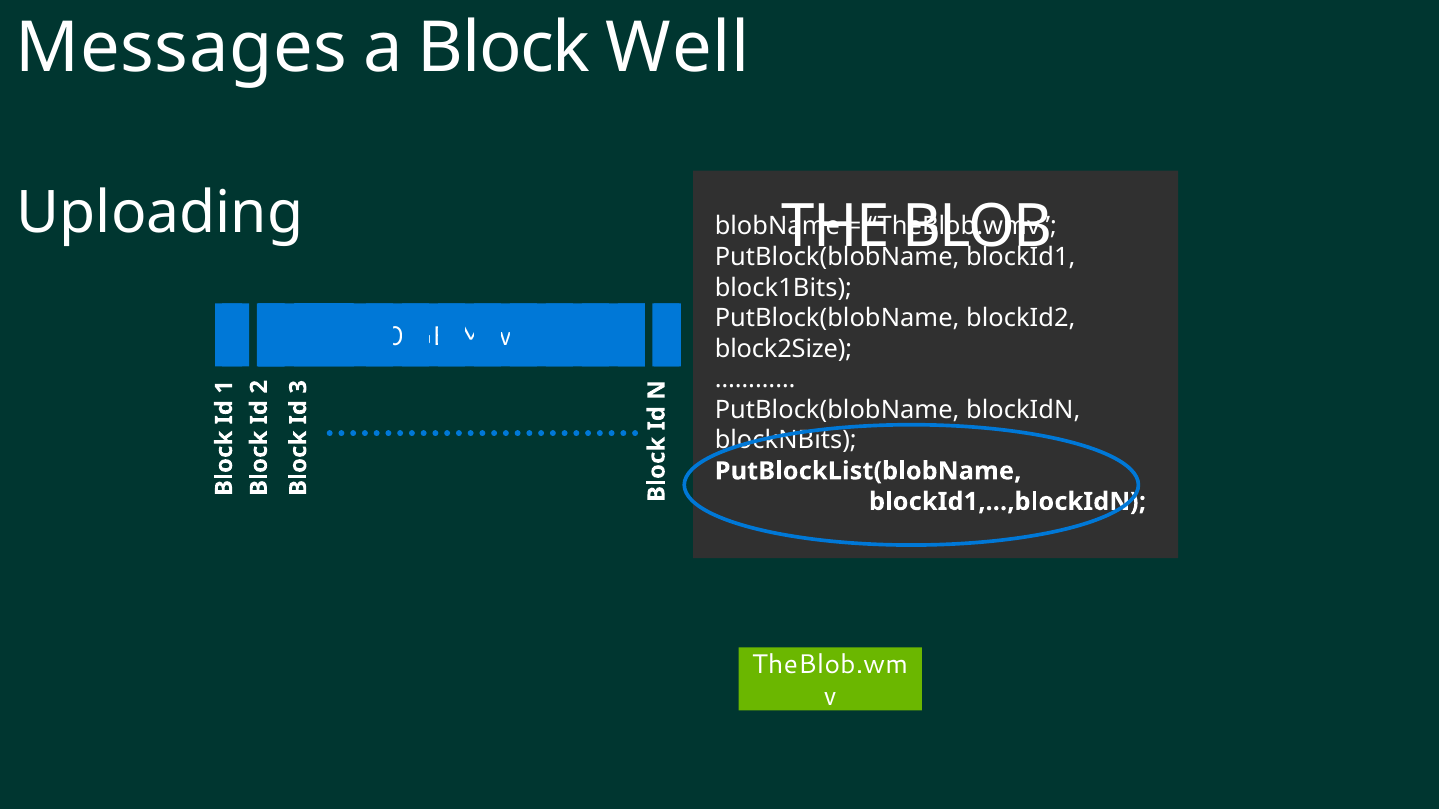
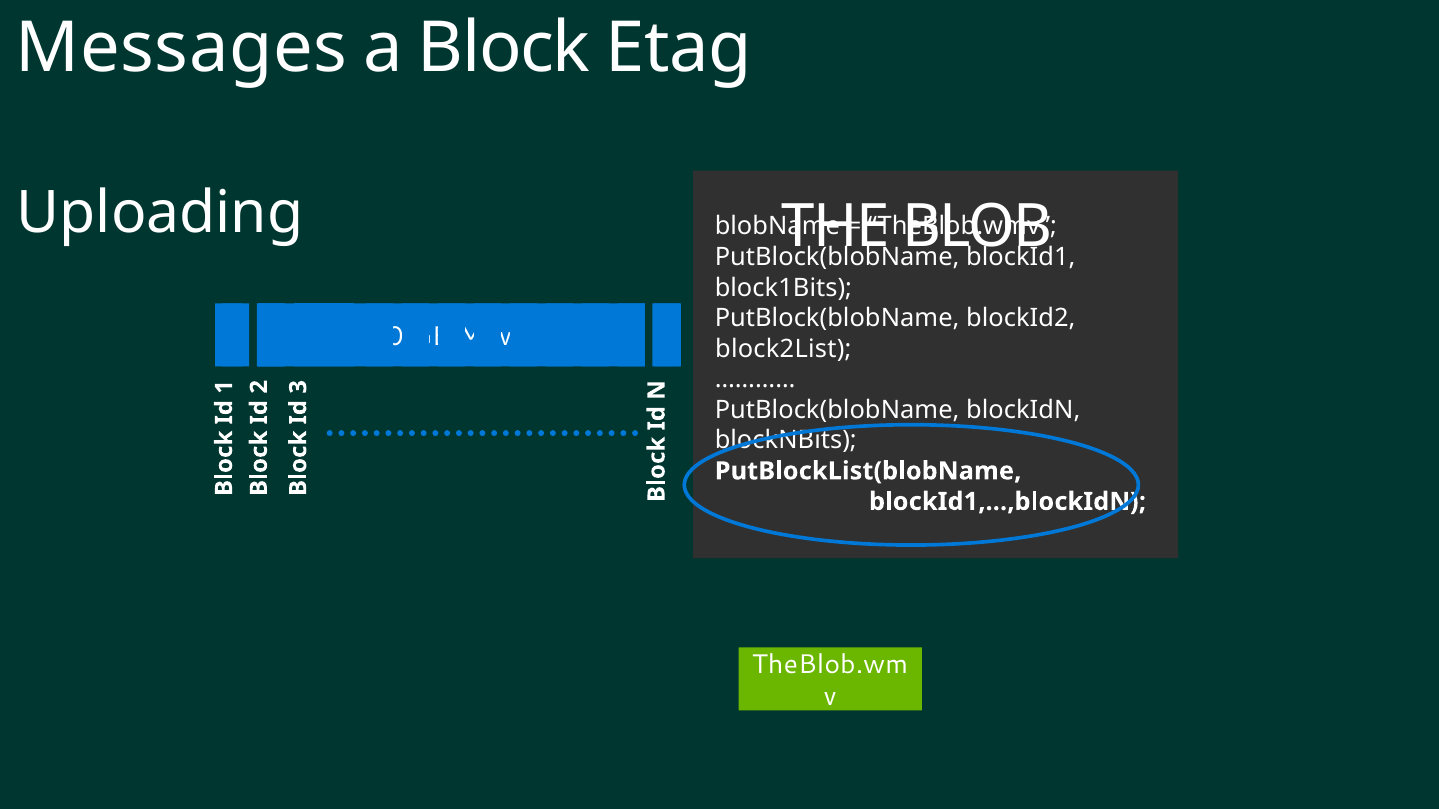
Well: Well -> Etag
block2Size: block2Size -> block2List
